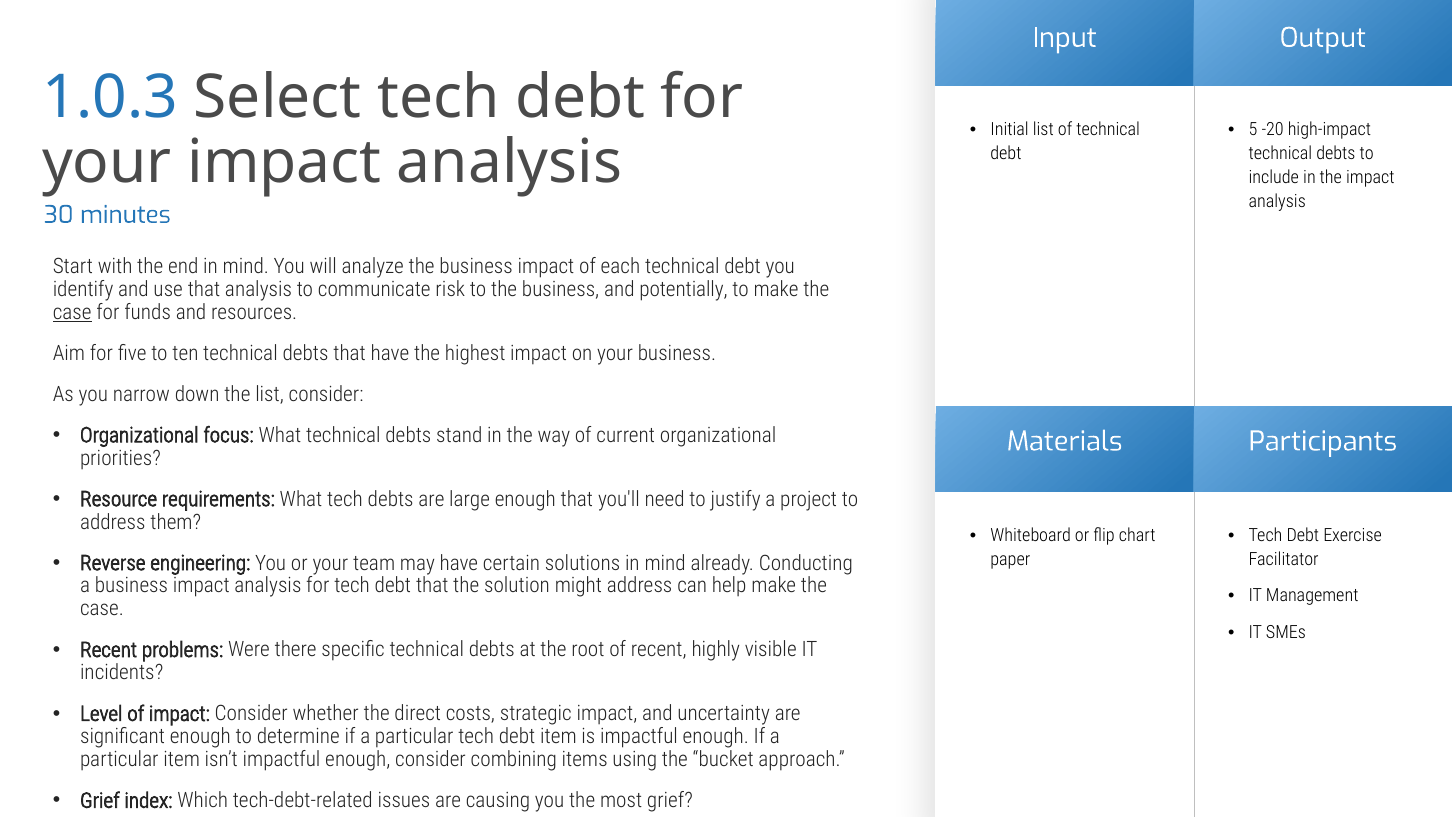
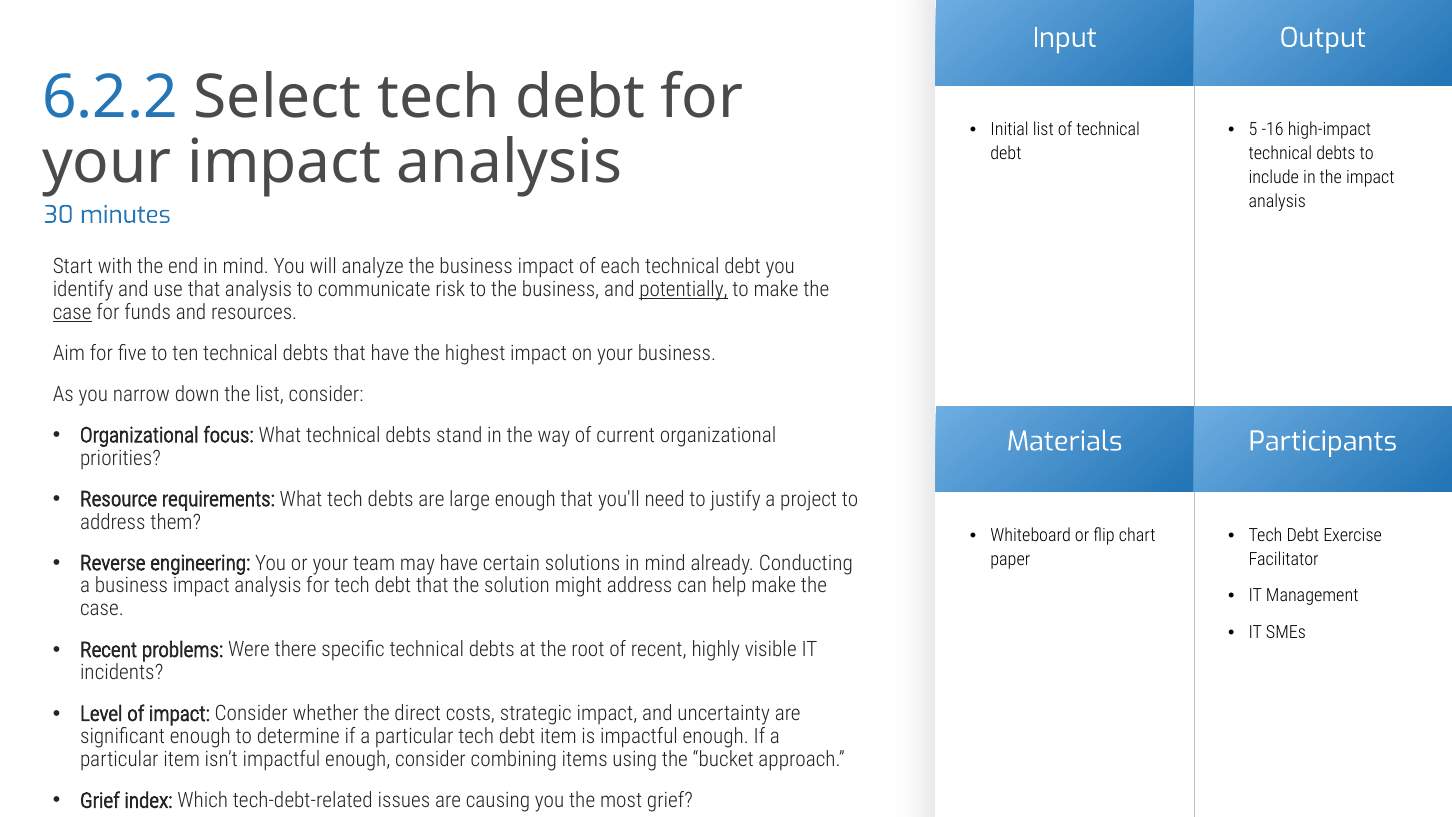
1.0.3: 1.0.3 -> 6.2.2
-20: -20 -> -16
potentially underline: none -> present
